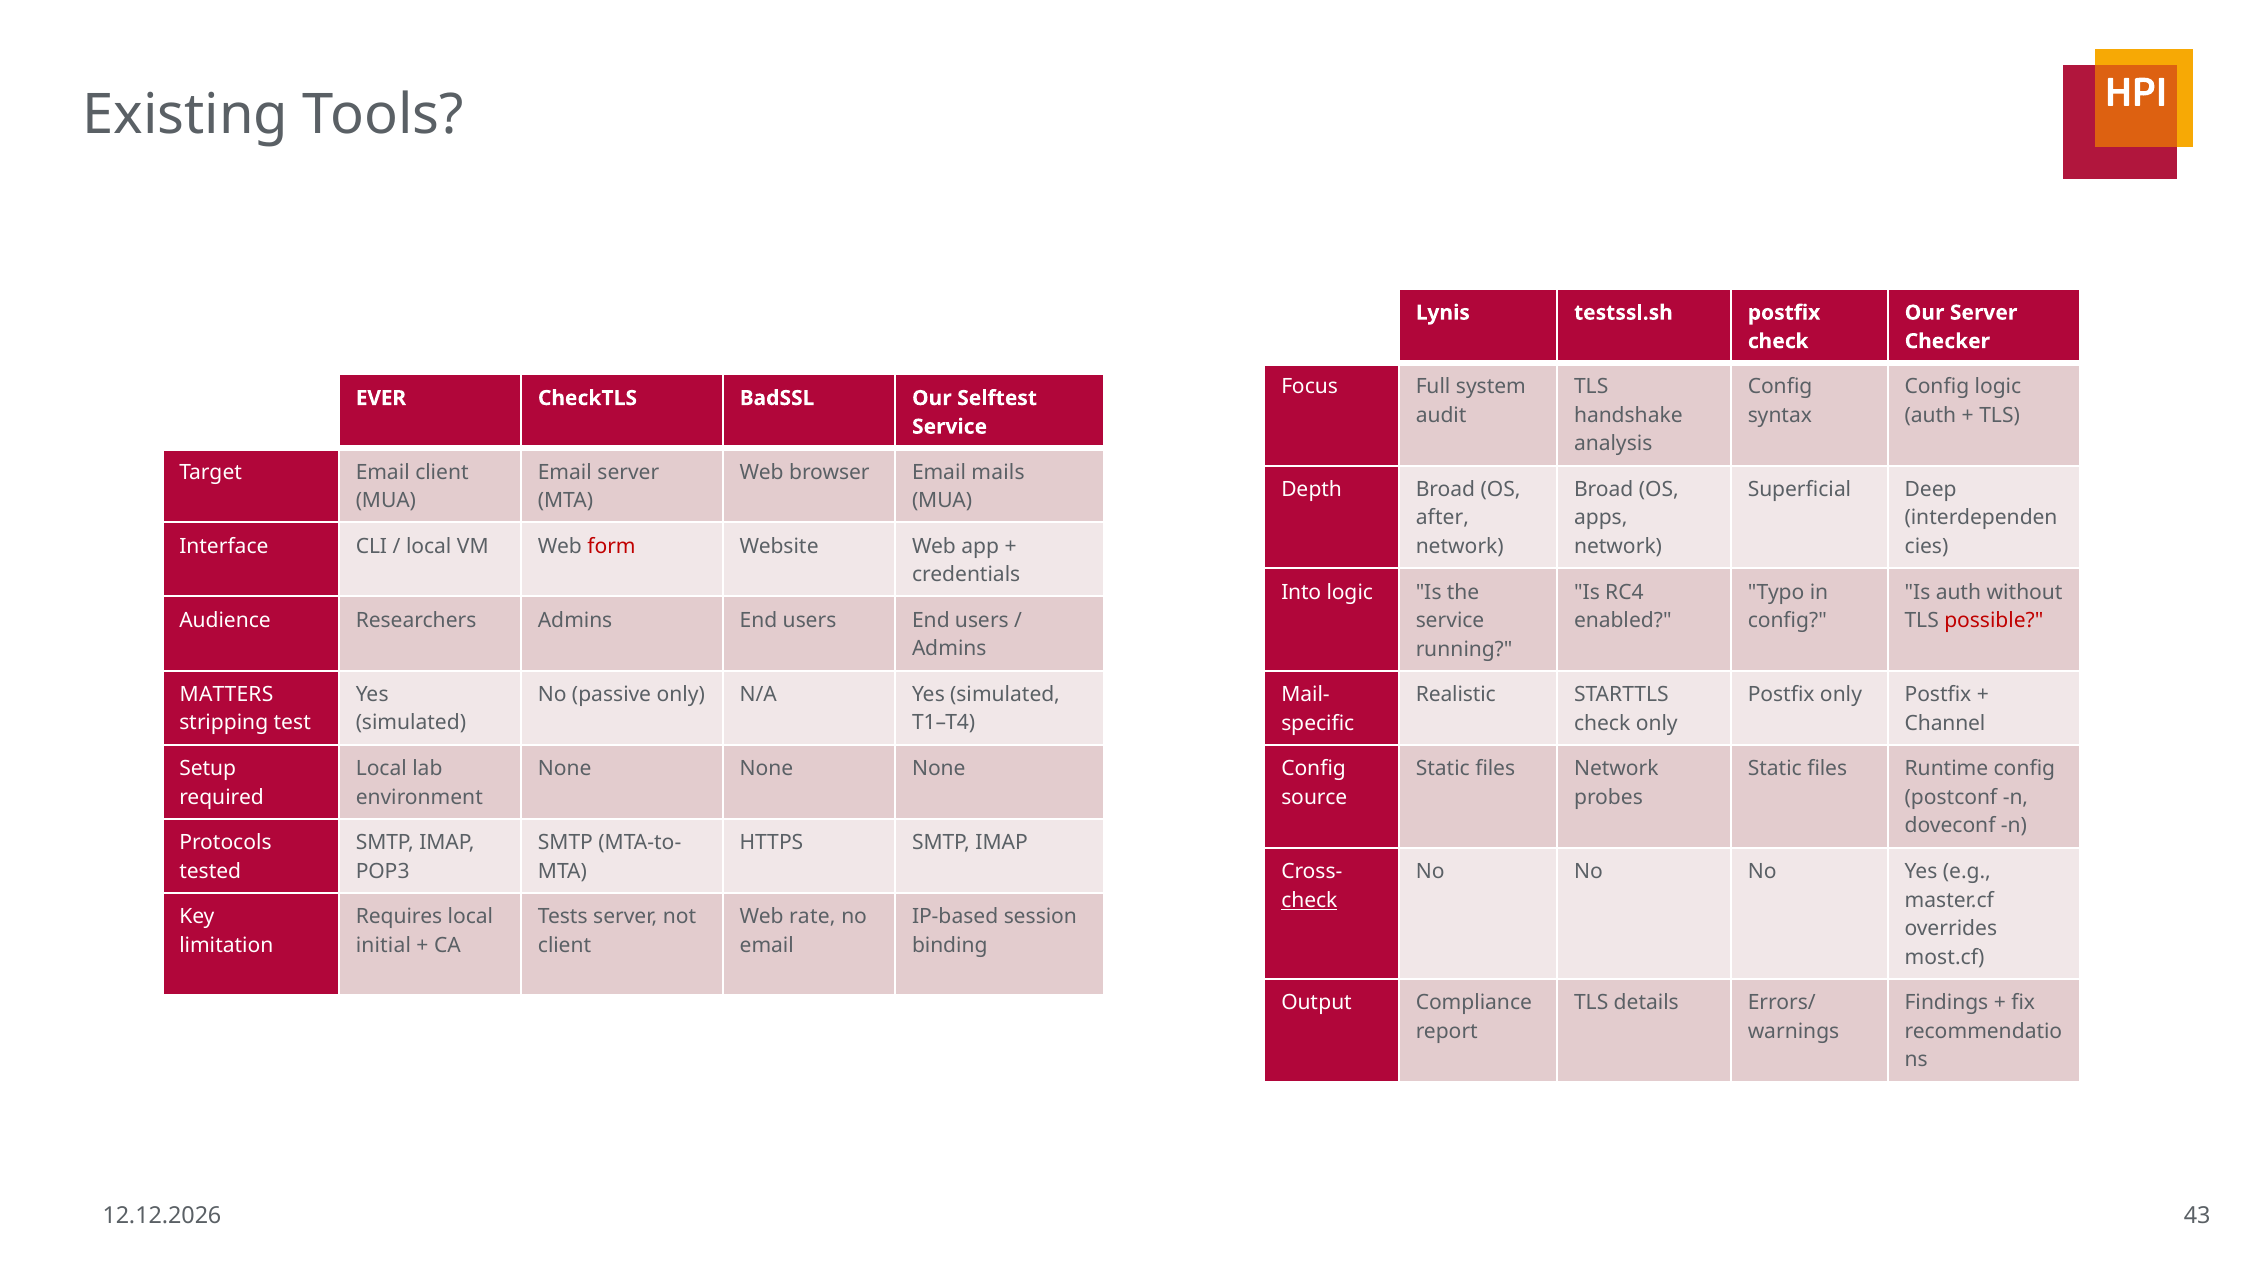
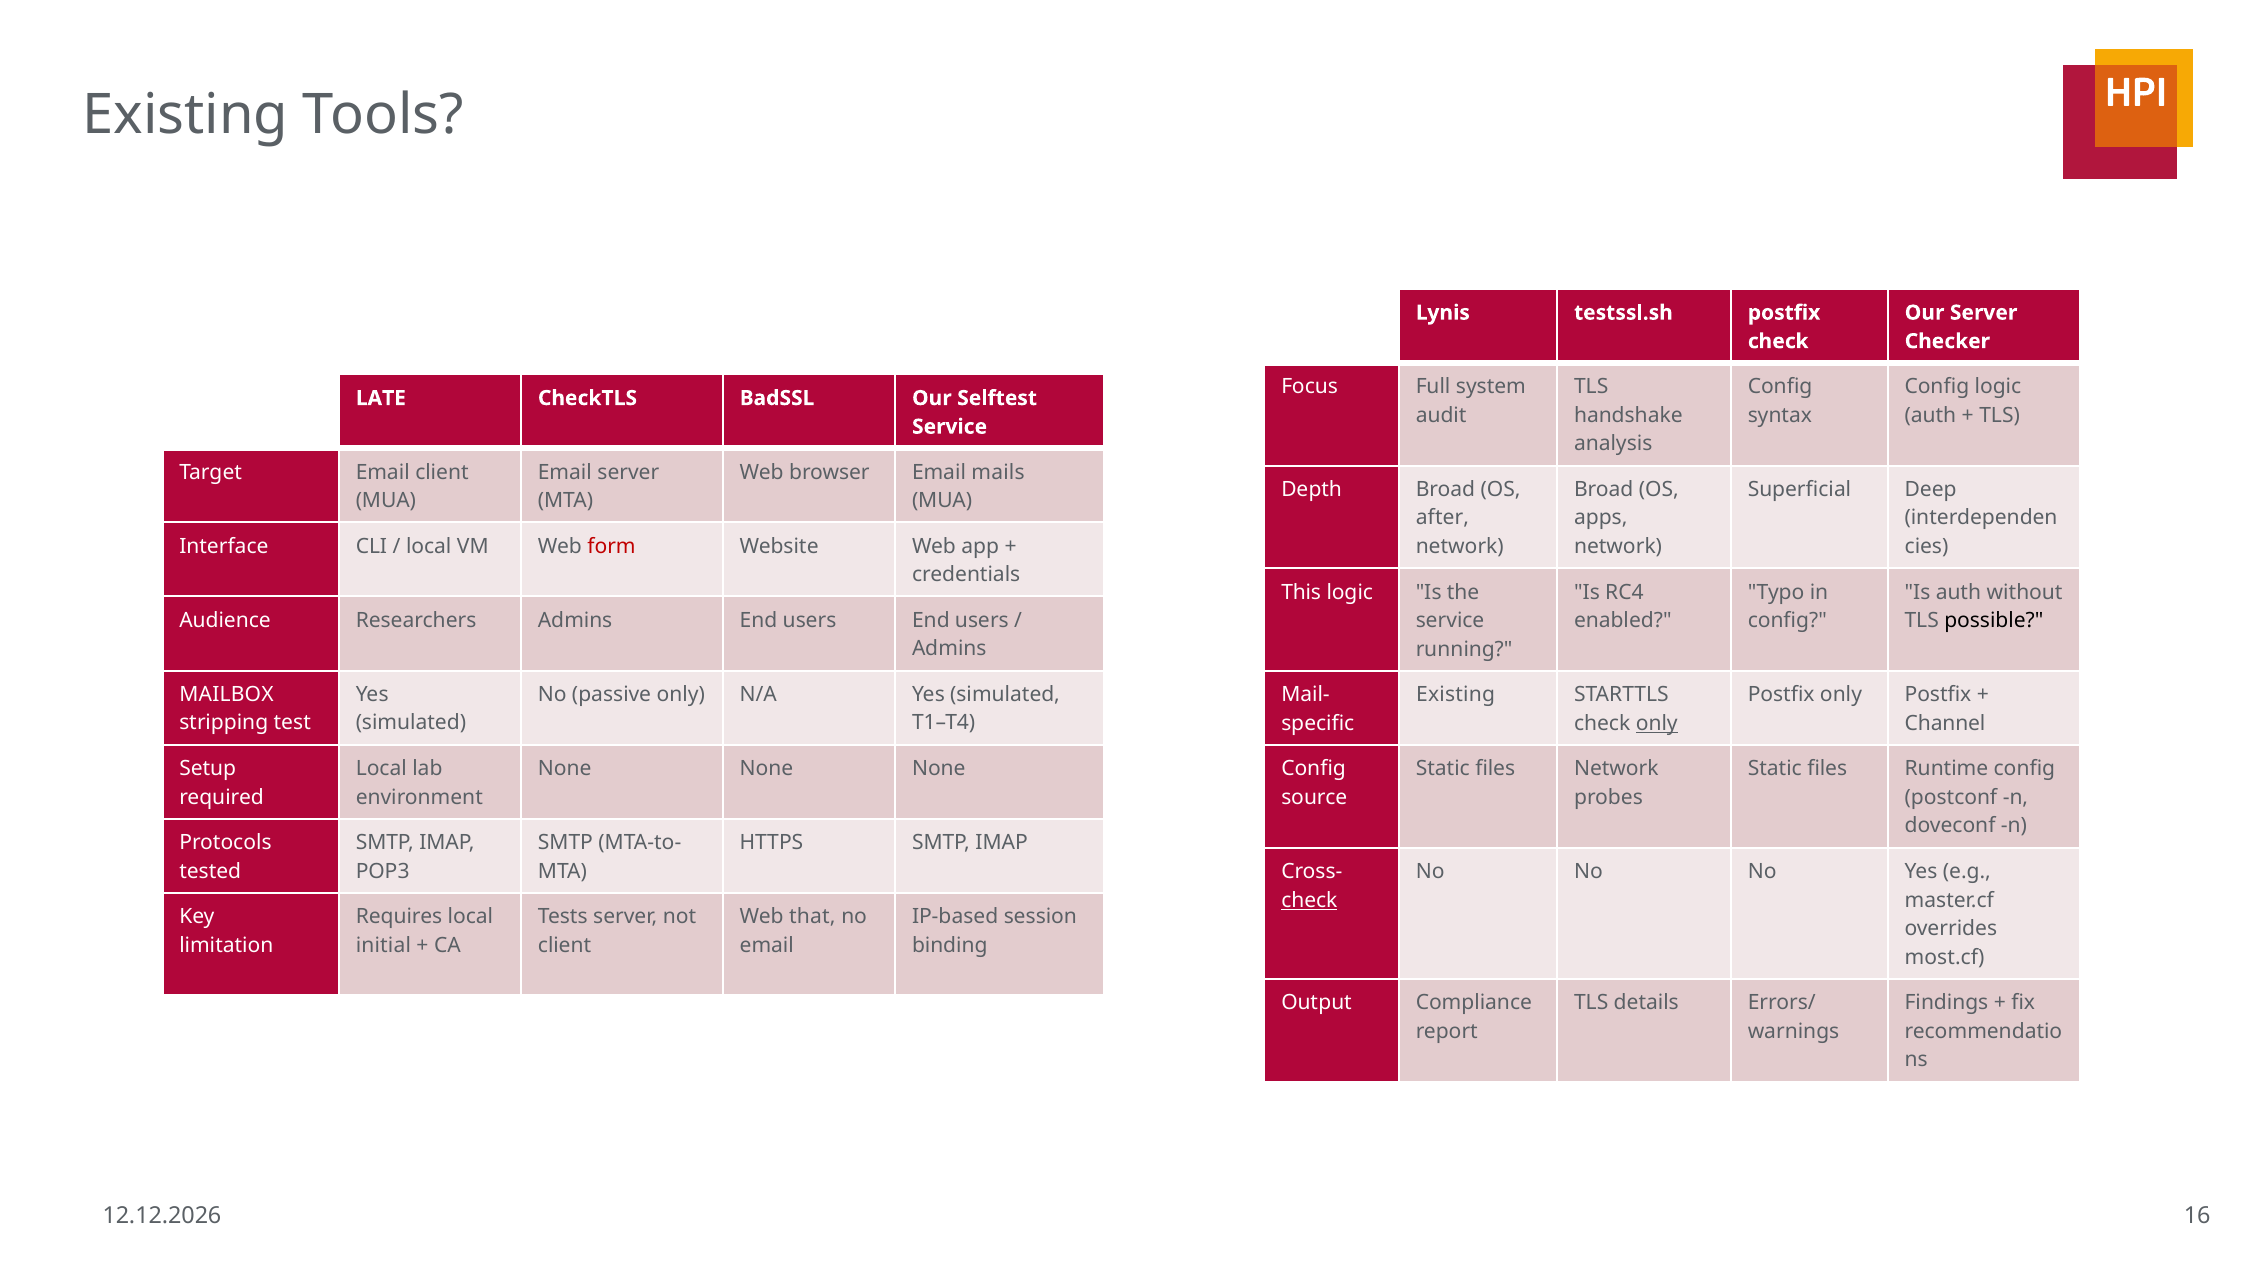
EVER: EVER -> LATE
Into: Into -> This
possible colour: red -> black
MATTERS: MATTERS -> MAILBOX
Realistic at (1456, 695): Realistic -> Existing
only at (1657, 723) underline: none -> present
rate: rate -> that
43: 43 -> 16
